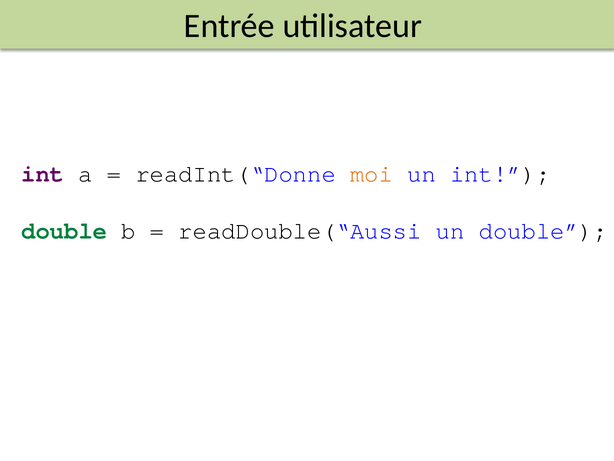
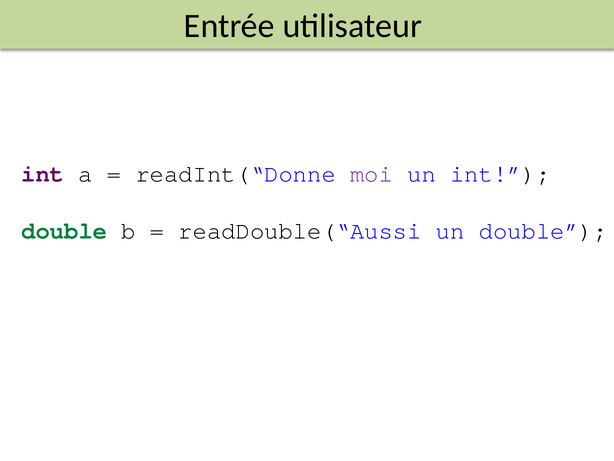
moi colour: orange -> purple
